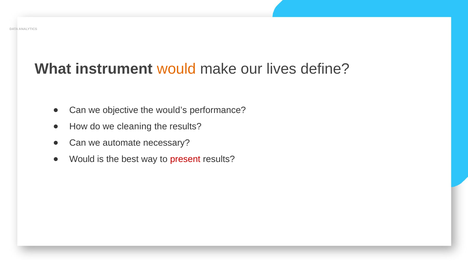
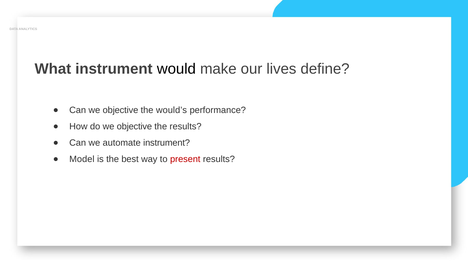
would at (176, 69) colour: orange -> black
do we cleaning: cleaning -> objective
automate necessary: necessary -> instrument
Would at (82, 159): Would -> Model
